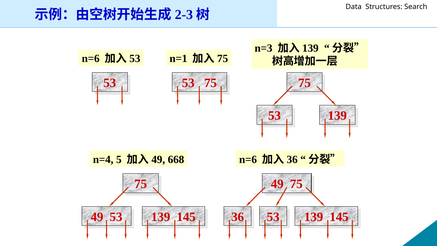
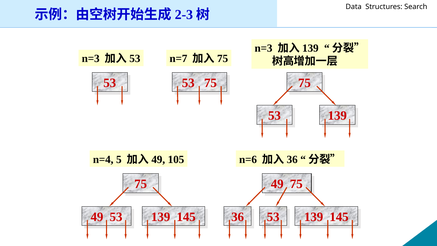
n=6 at (91, 59): n=6 -> n=3
n=1: n=1 -> n=7
668: 668 -> 105
